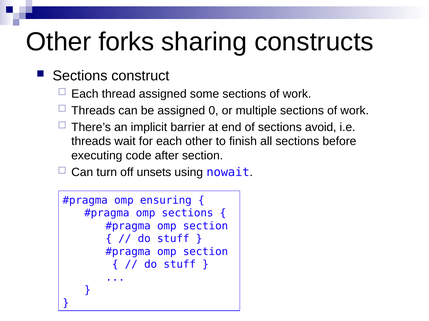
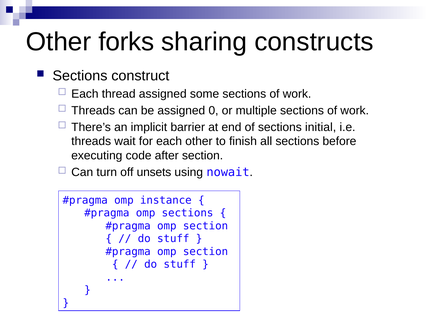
avoid: avoid -> initial
ensuring: ensuring -> instance
